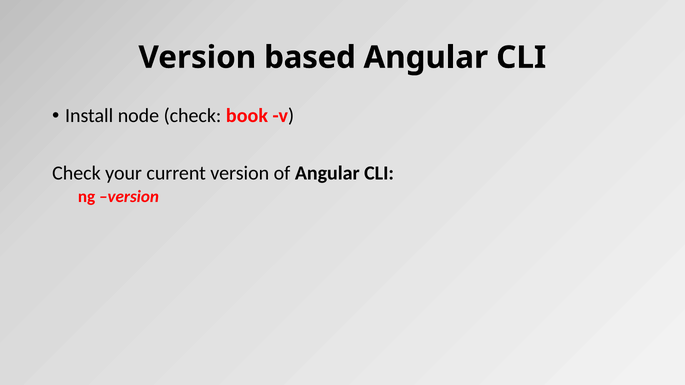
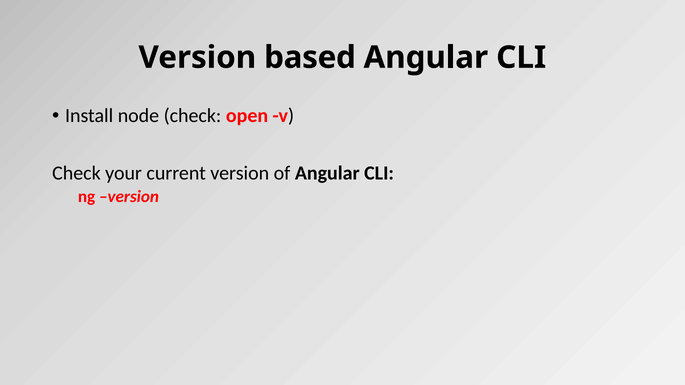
book: book -> open
